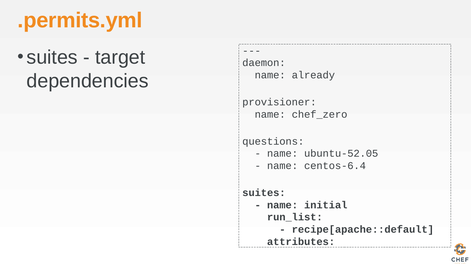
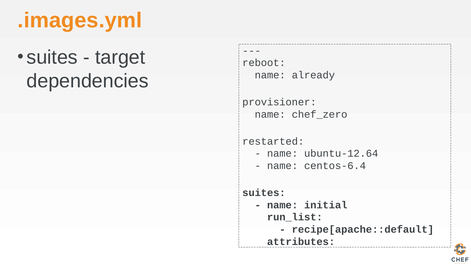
.permits.yml: .permits.yml -> .images.yml
daemon: daemon -> reboot
questions: questions -> restarted
ubuntu-52.05: ubuntu-52.05 -> ubuntu-12.64
